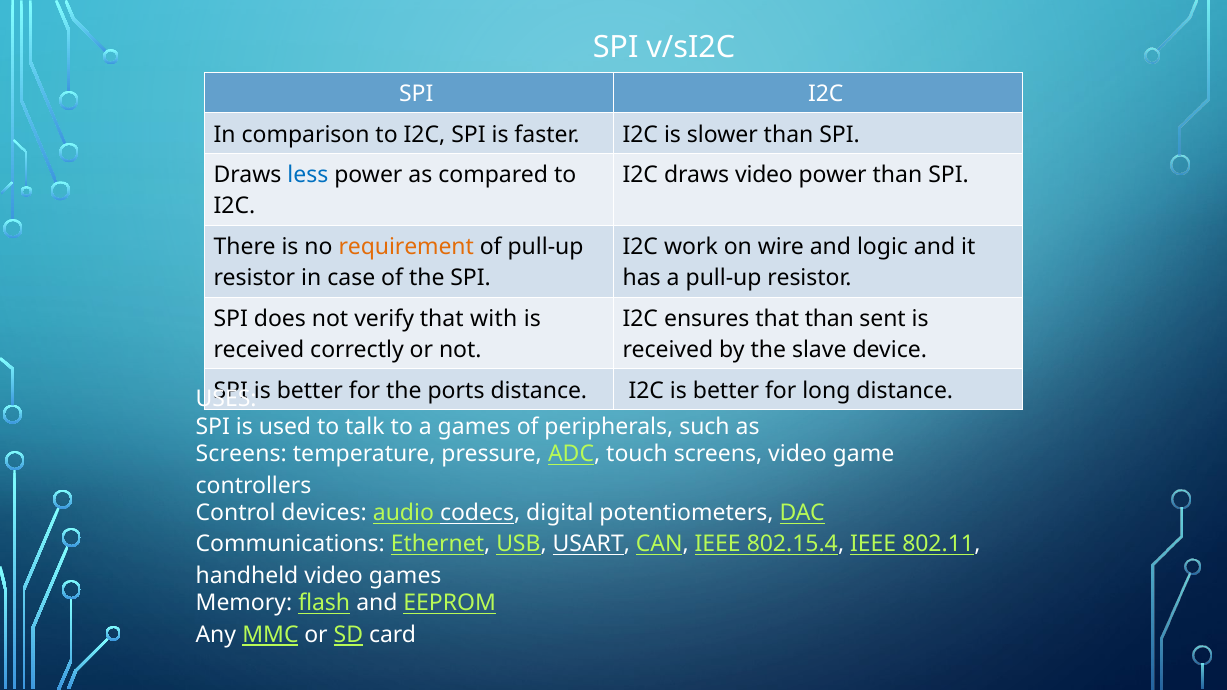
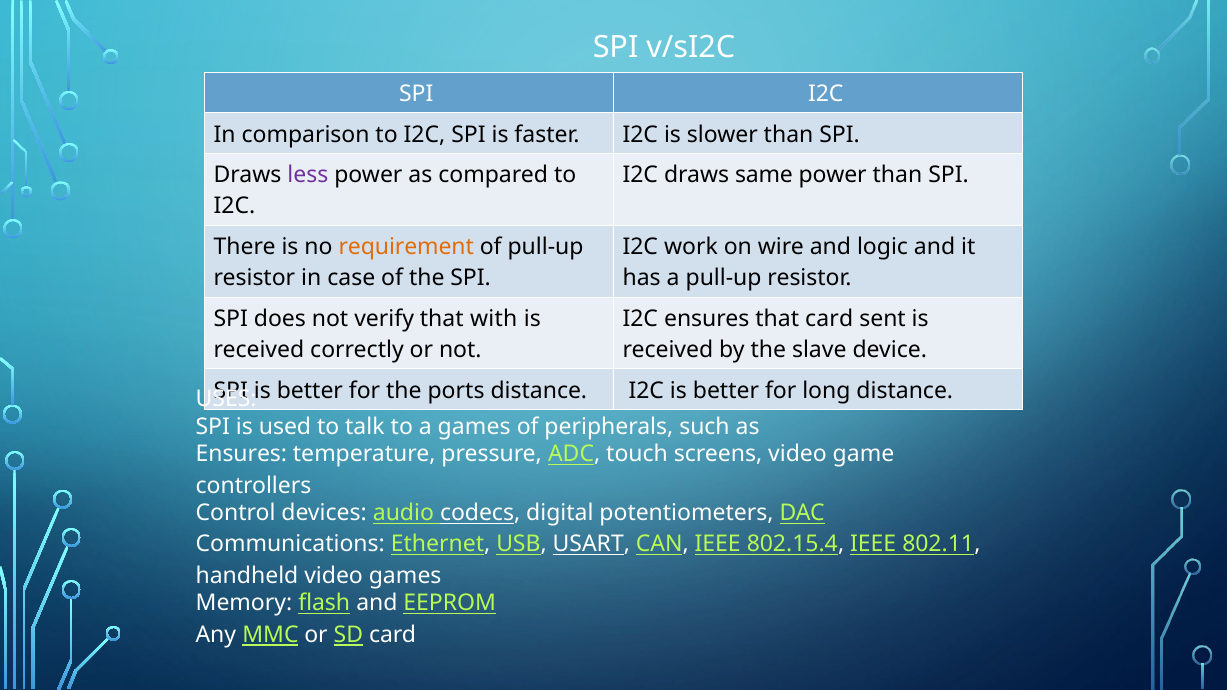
less colour: blue -> purple
draws video: video -> same
that than: than -> card
Screens at (241, 454): Screens -> Ensures
